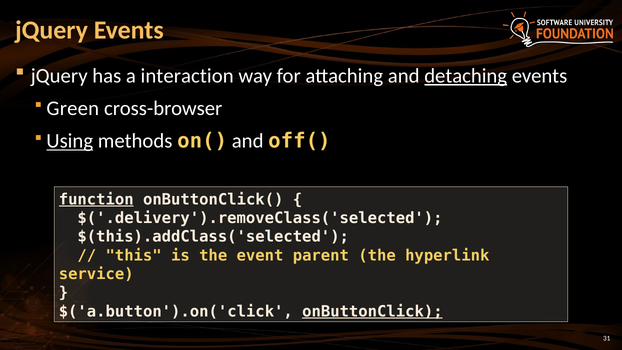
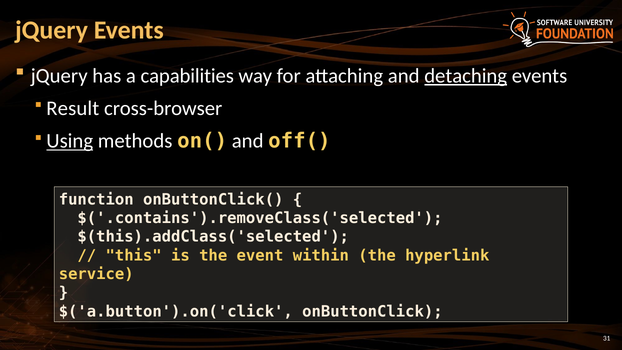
interaction: interaction -> capabilities
Green: Green -> Result
function underline: present -> none
$('.delivery').removeClass('selected: $('.delivery').removeClass('selected -> $('.contains').removeClass('selected
parent: parent -> within
onButtonClick underline: present -> none
